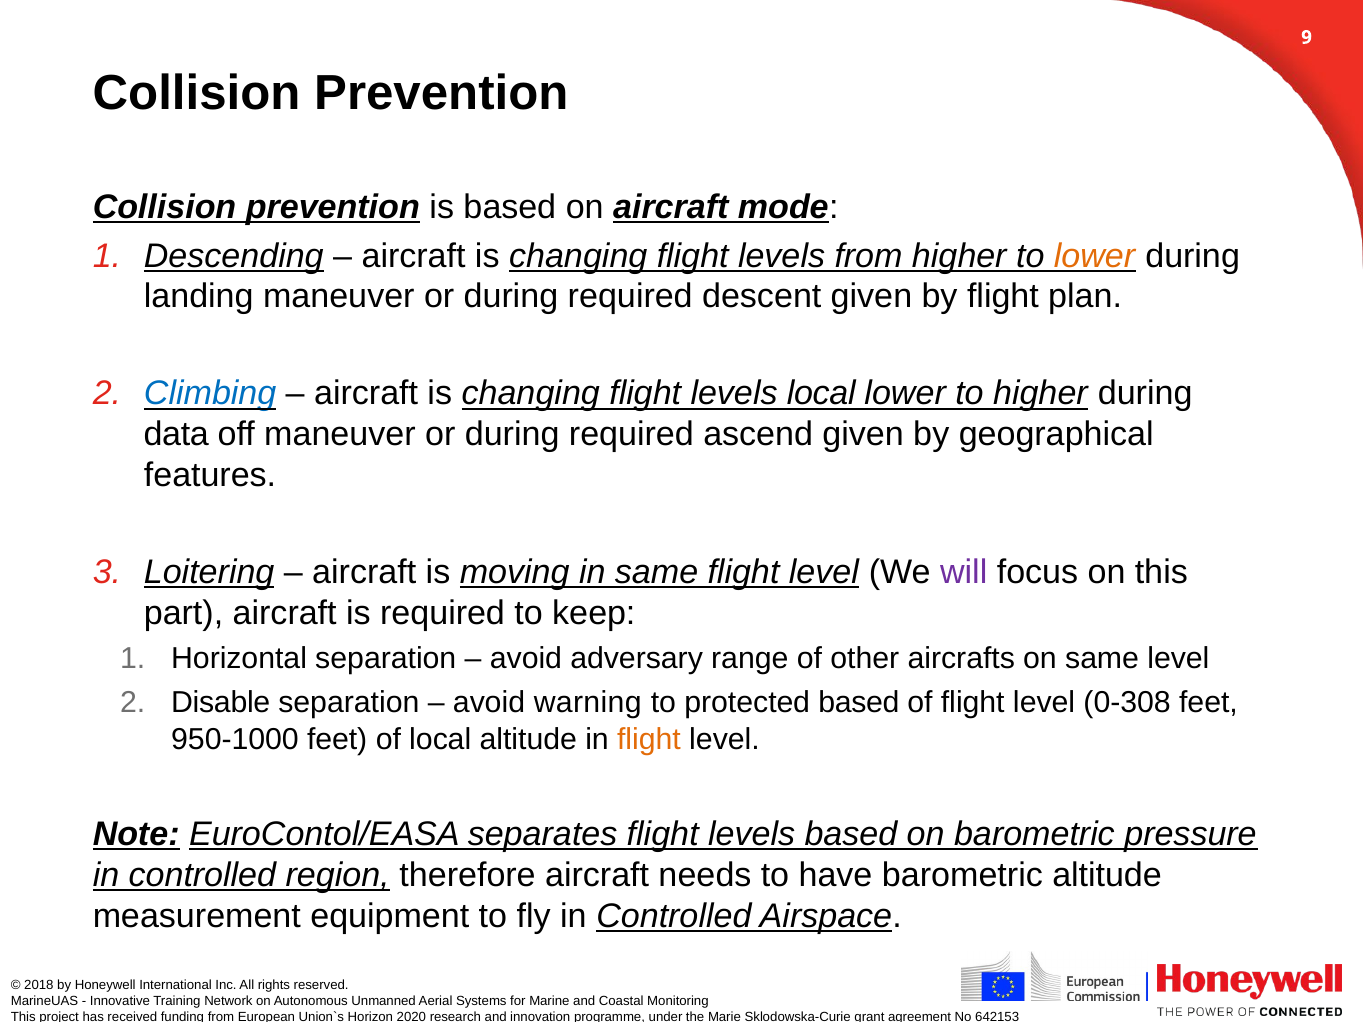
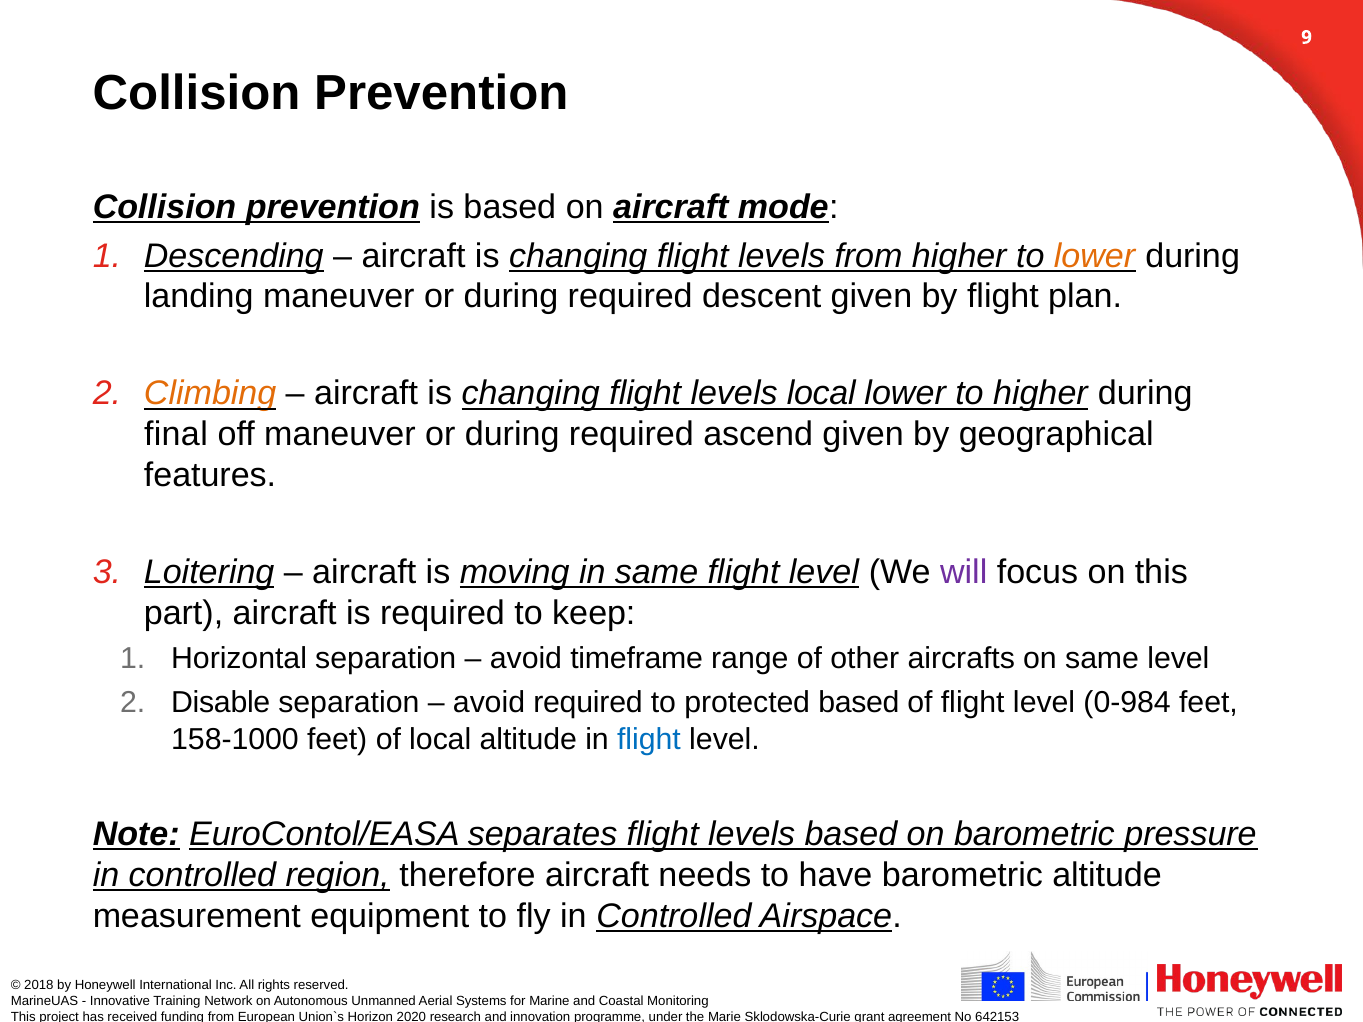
Climbing colour: blue -> orange
data: data -> final
adversary: adversary -> timeframe
avoid warning: warning -> required
0-308: 0-308 -> 0-984
950-1000: 950-1000 -> 158-1000
flight at (649, 739) colour: orange -> blue
